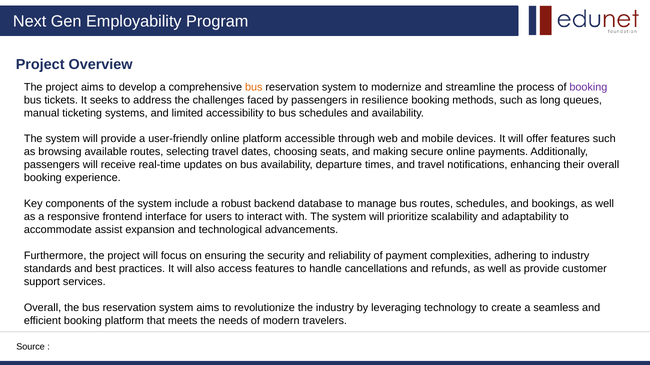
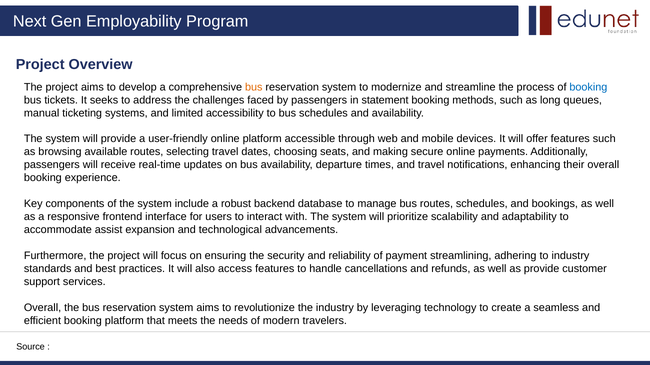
booking at (588, 87) colour: purple -> blue
resilience: resilience -> statement
complexities: complexities -> streamlining
